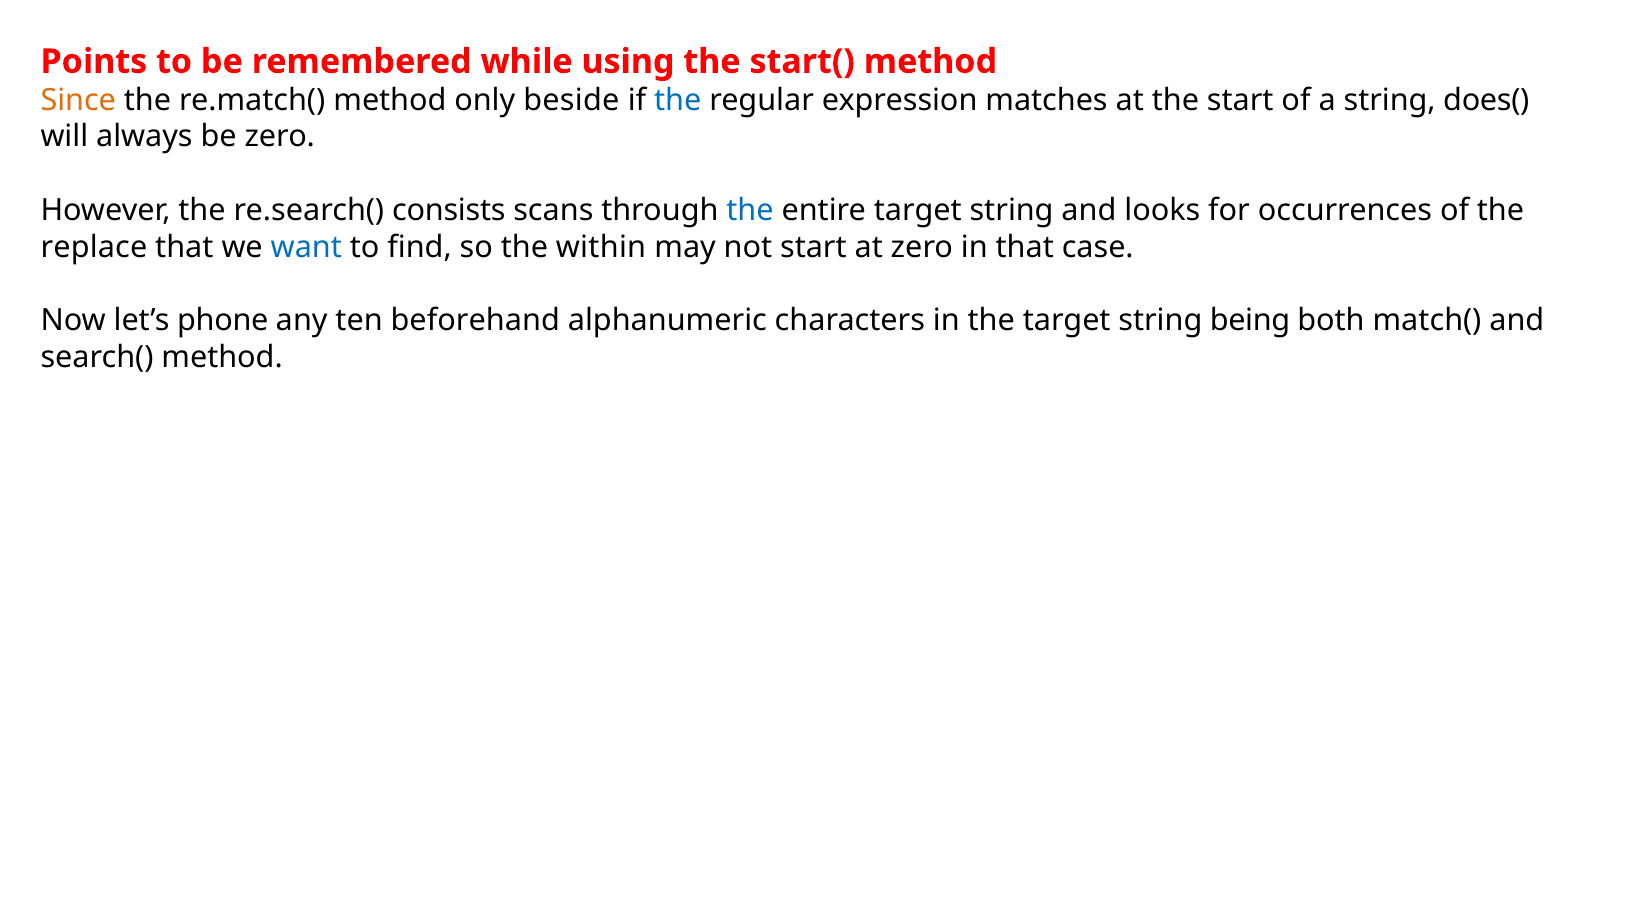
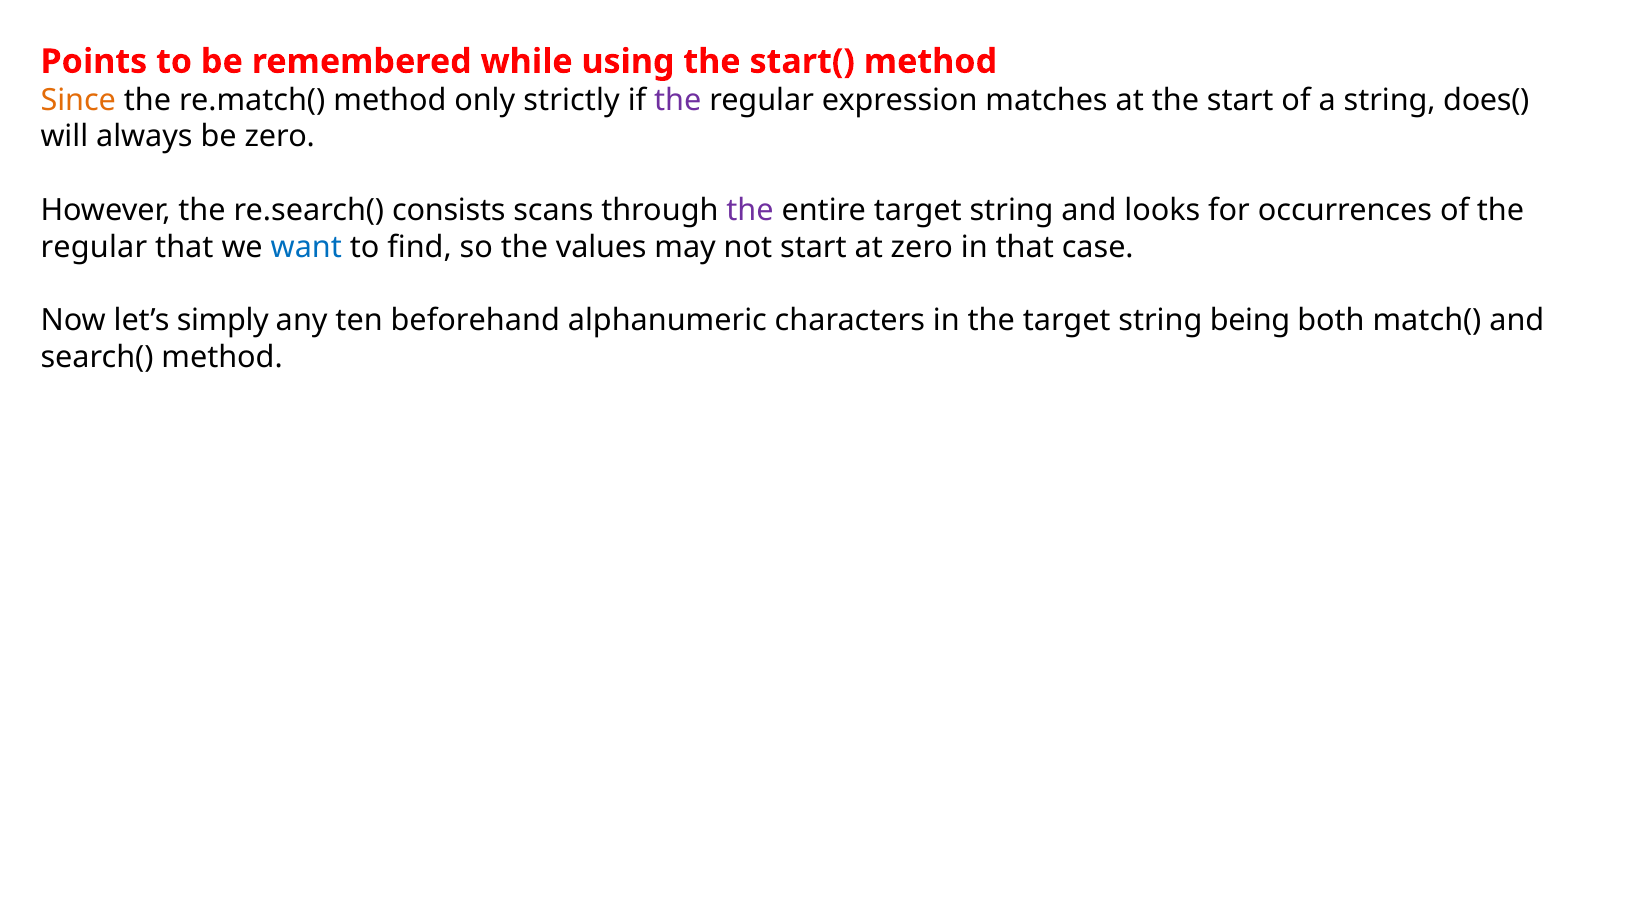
beside: beside -> strictly
the at (678, 100) colour: blue -> purple
the at (750, 210) colour: blue -> purple
replace at (94, 247): replace -> regular
within: within -> values
phone: phone -> simply
